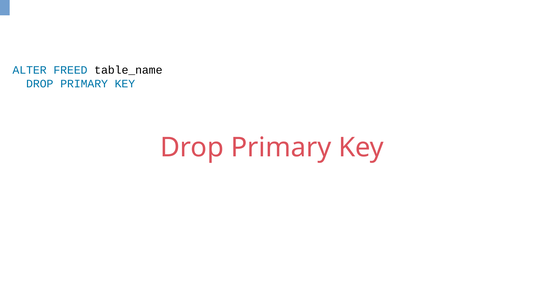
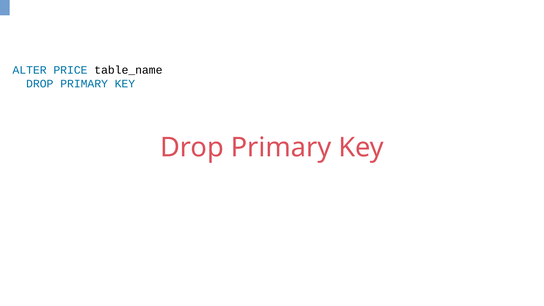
FREED: FREED -> PRICE
